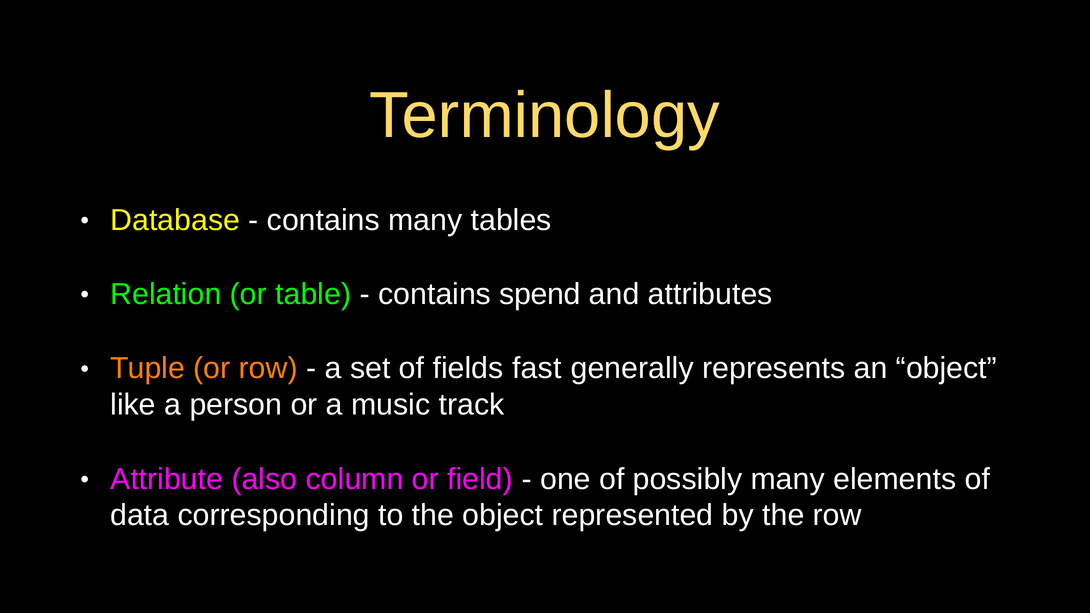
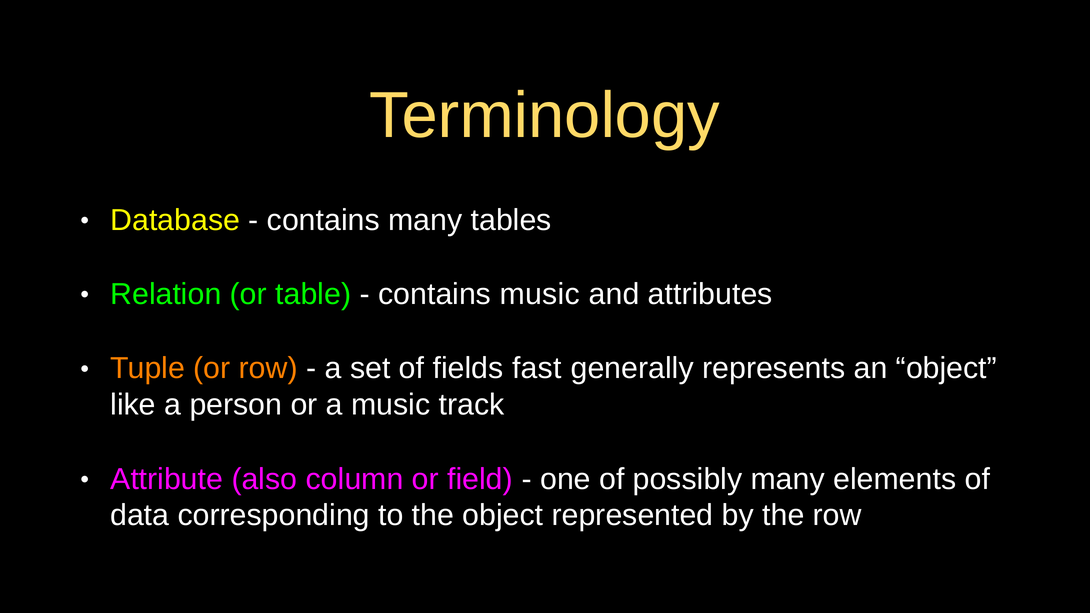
contains spend: spend -> music
